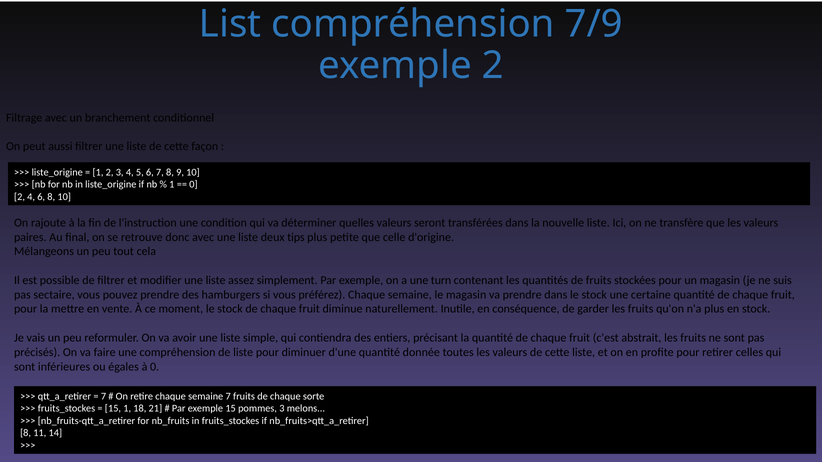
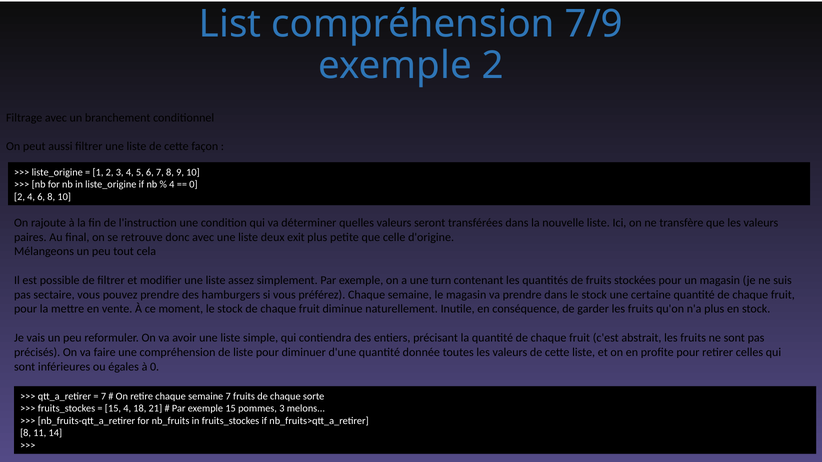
1 at (172, 185): 1 -> 4
tips: tips -> exit
15 1: 1 -> 4
